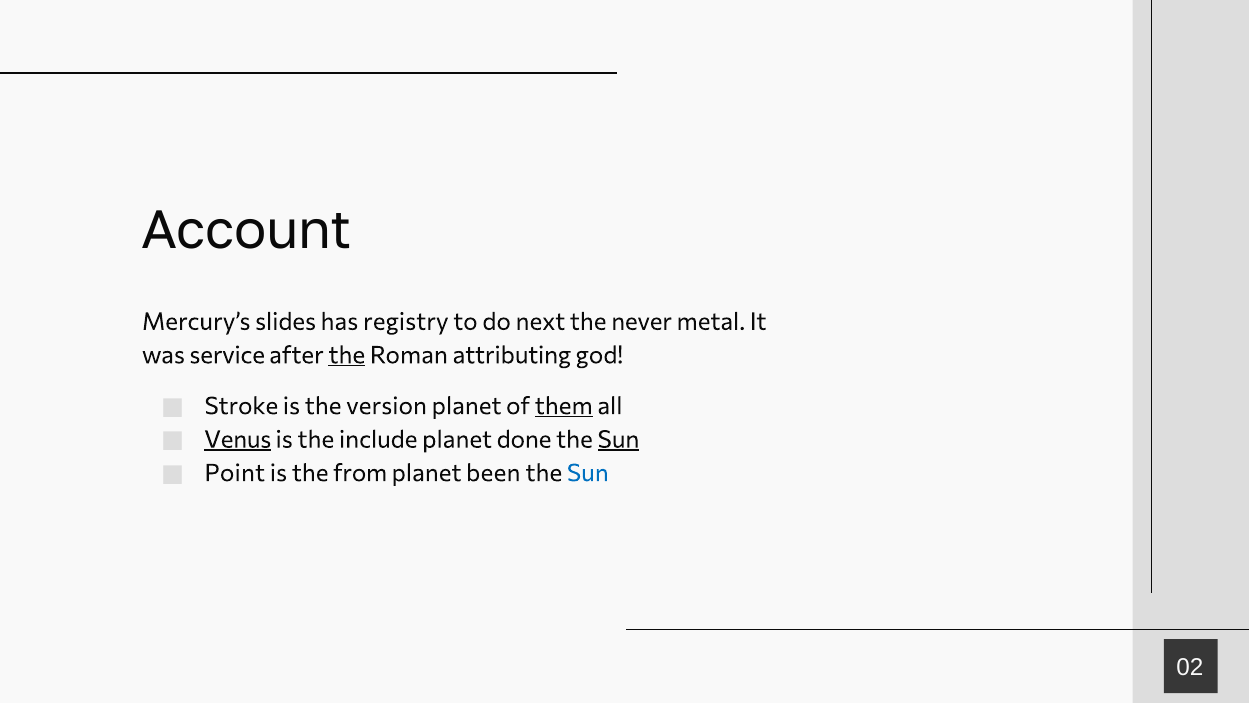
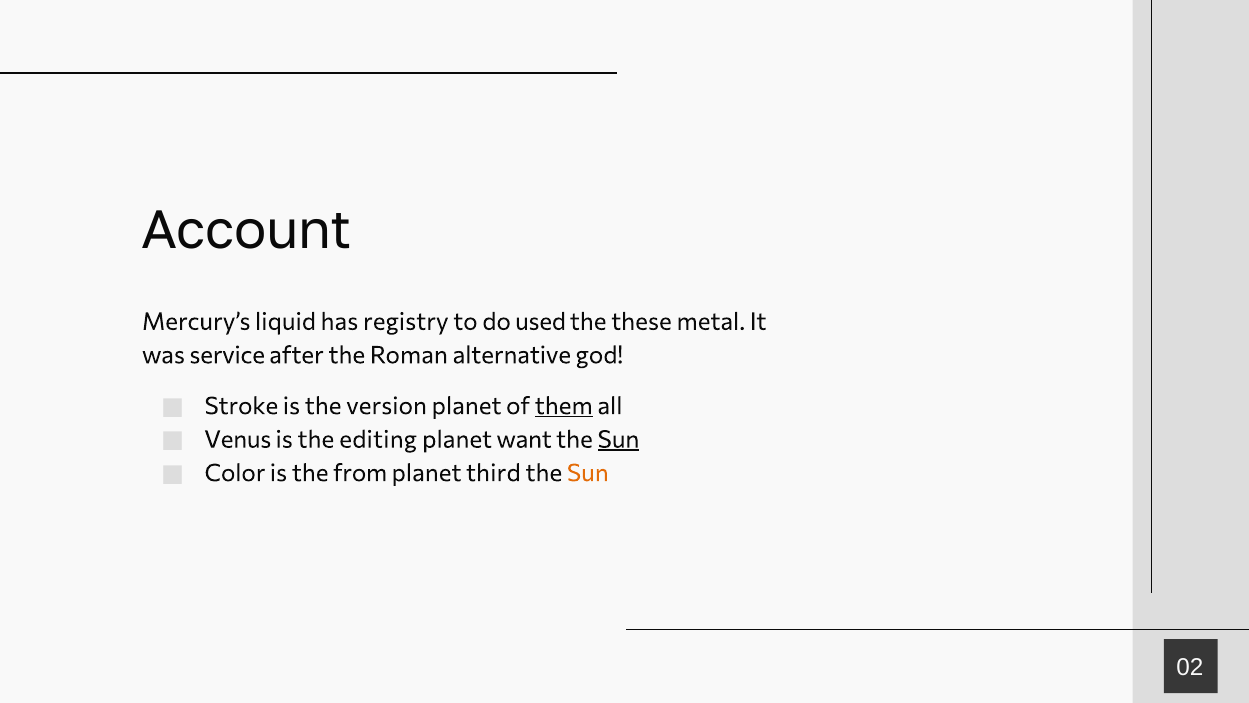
slides: slides -> liquid
next: next -> used
never: never -> these
the at (347, 355) underline: present -> none
attributing: attributing -> alternative
Venus underline: present -> none
include: include -> editing
done: done -> want
Point: Point -> Color
been: been -> third
Sun at (588, 473) colour: blue -> orange
